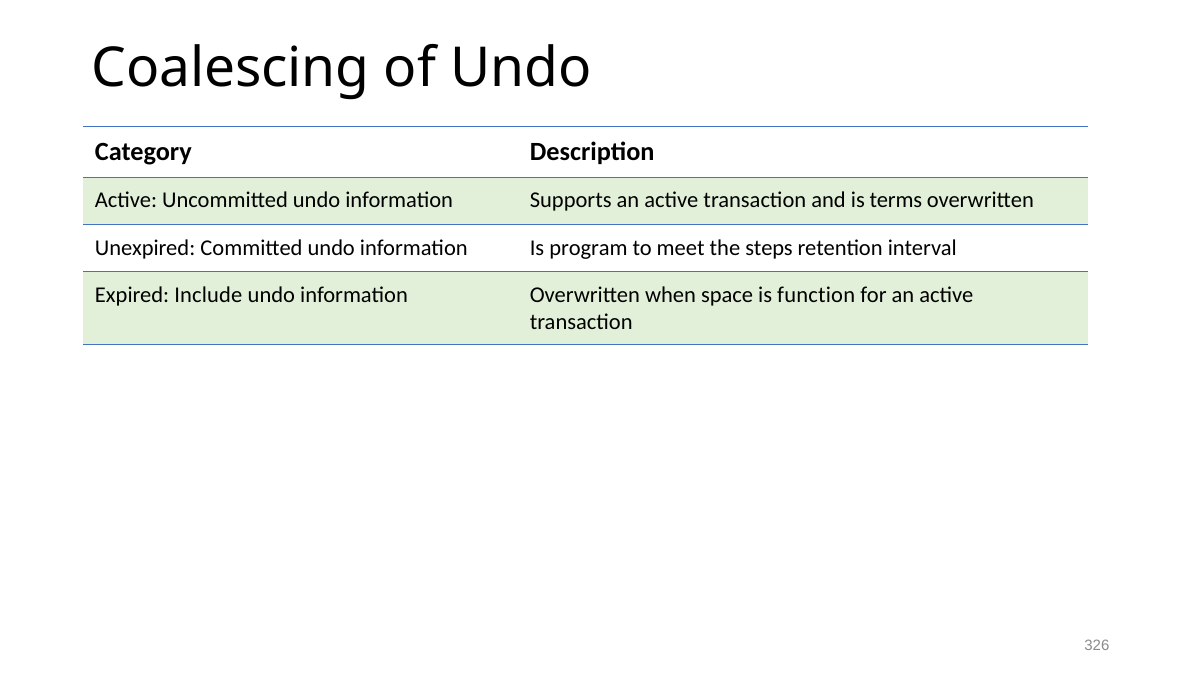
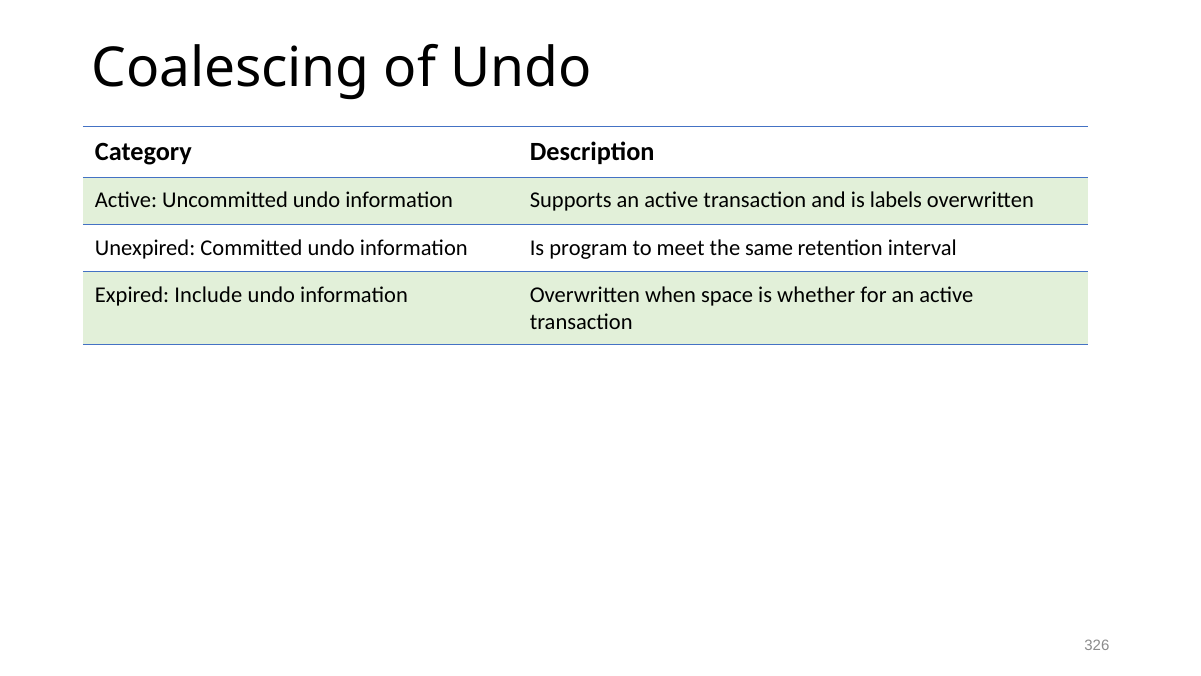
terms: terms -> labels
steps: steps -> same
function: function -> whether
